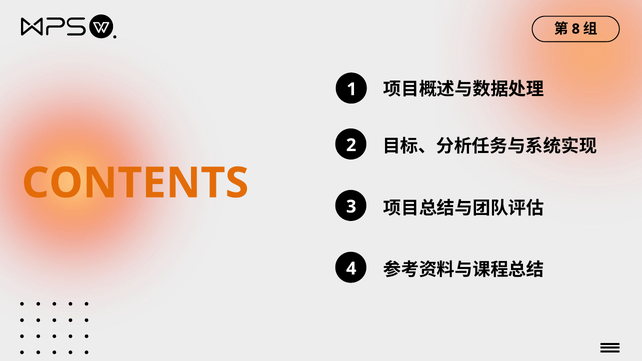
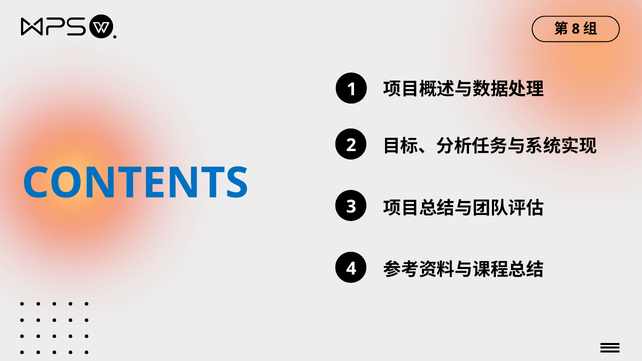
CONTENTS colour: orange -> blue
